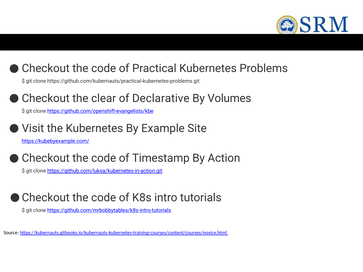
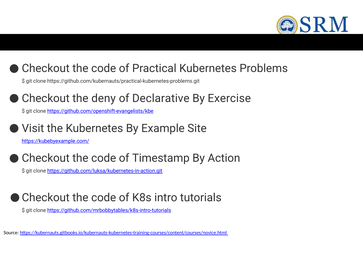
clear: clear -> deny
Volumes: Volumes -> Exercise
